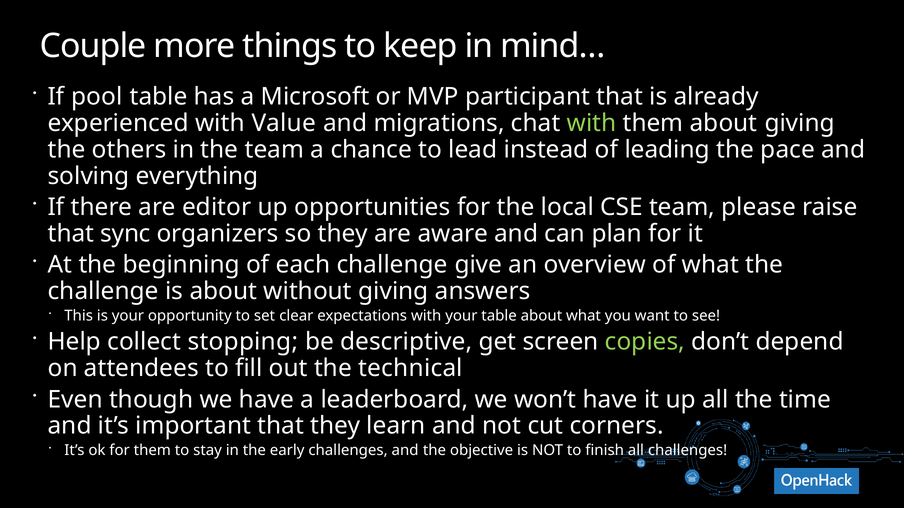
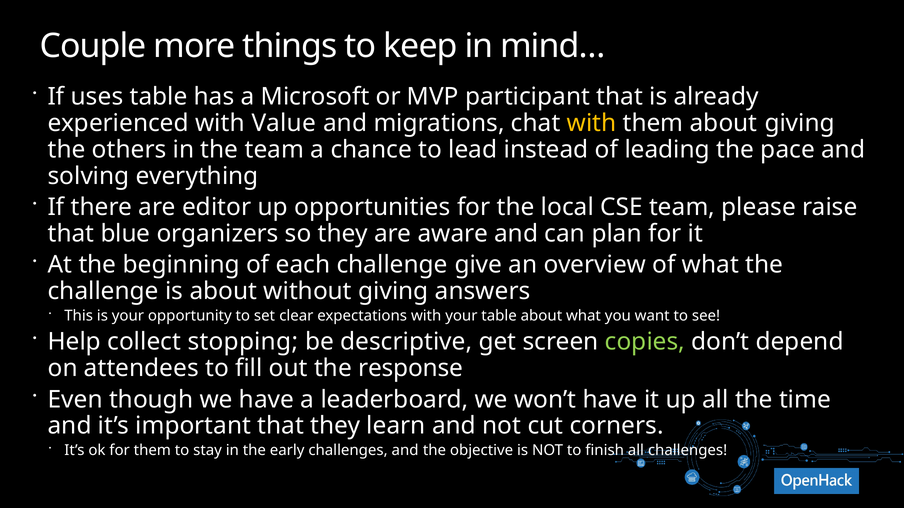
pool: pool -> uses
with at (592, 123) colour: light green -> yellow
sync: sync -> blue
technical: technical -> response
